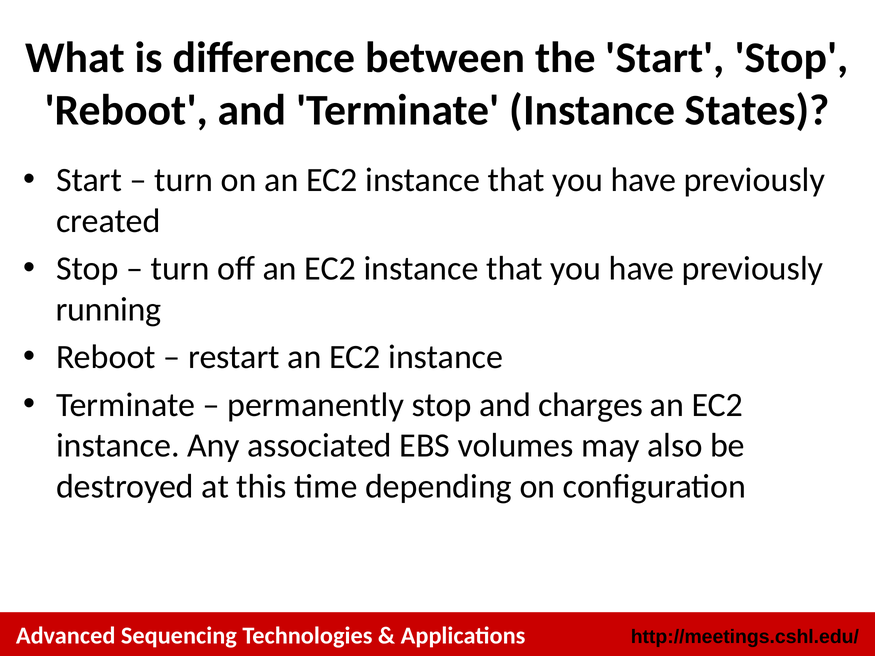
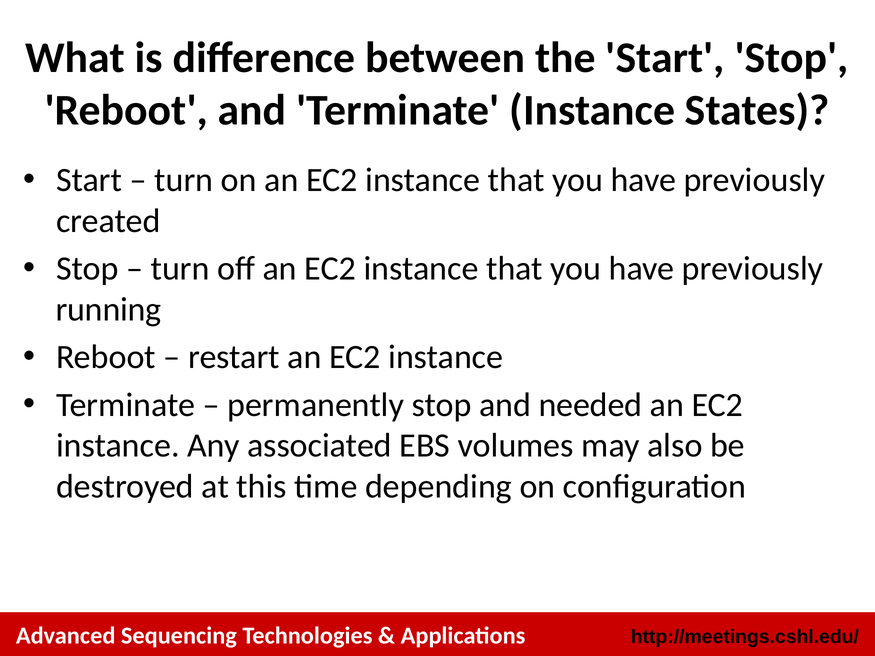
charges: charges -> needed
